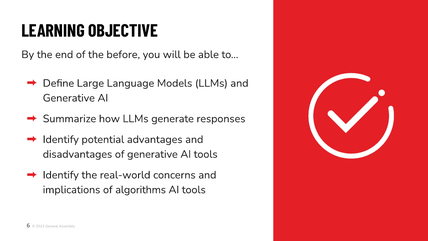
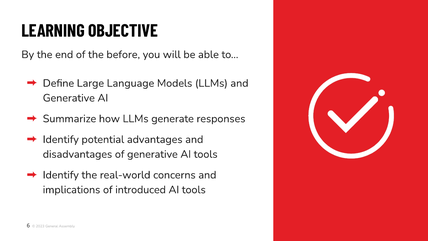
algorithms: algorithms -> introduced
